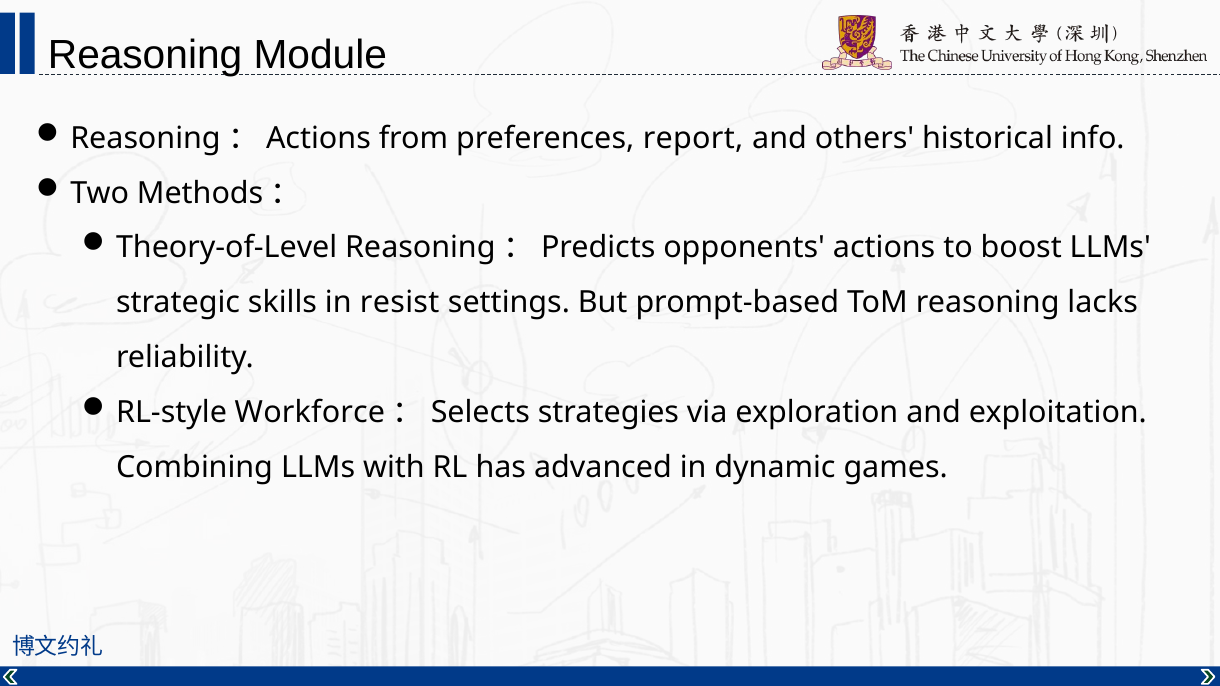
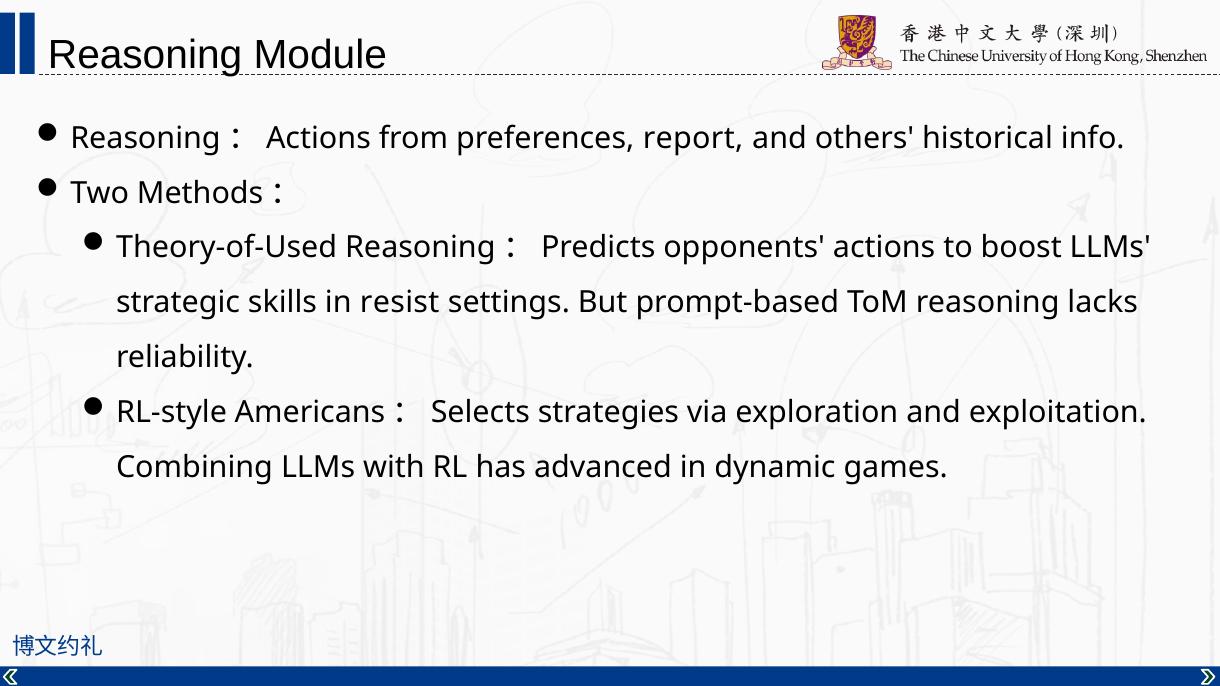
Theory-of-Level: Theory-of-Level -> Theory-of-Used
Workforce: Workforce -> Americans
